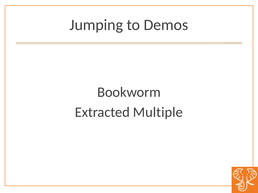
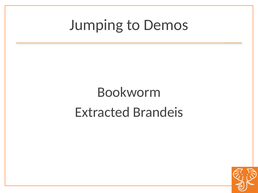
Multiple: Multiple -> Brandeis
